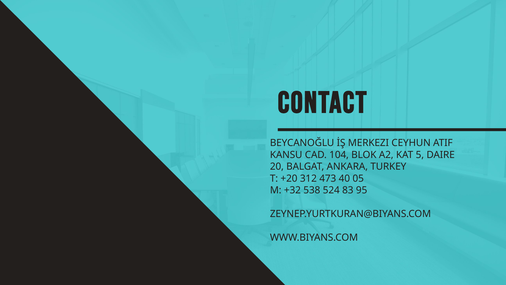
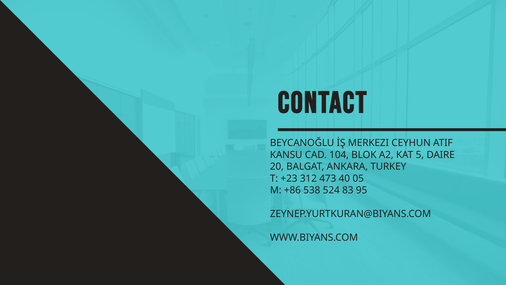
+20: +20 -> +23
+32: +32 -> +86
